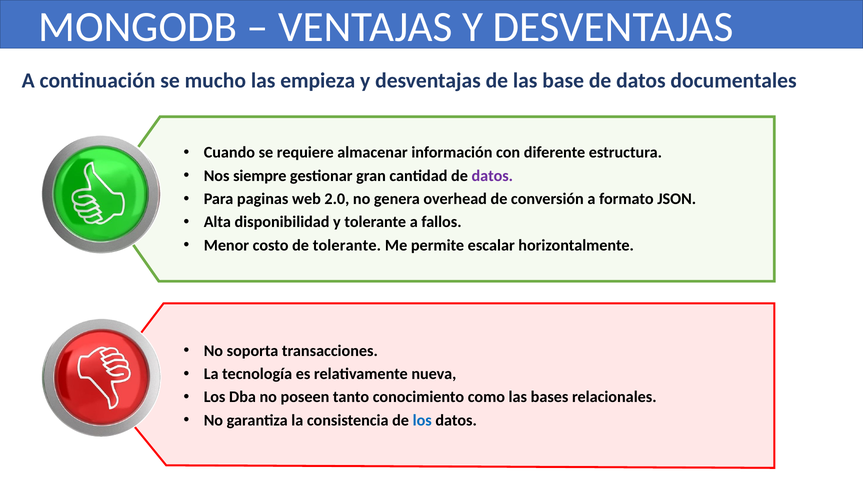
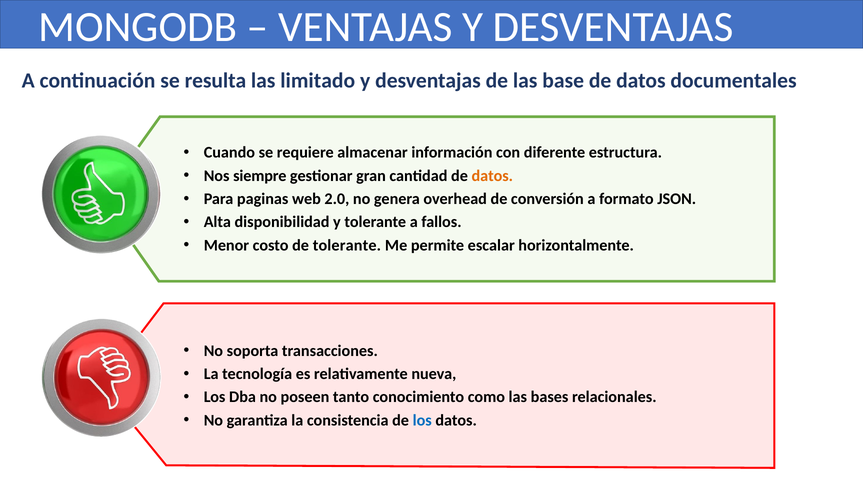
mucho: mucho -> resulta
empieza: empieza -> limitado
datos at (492, 176) colour: purple -> orange
